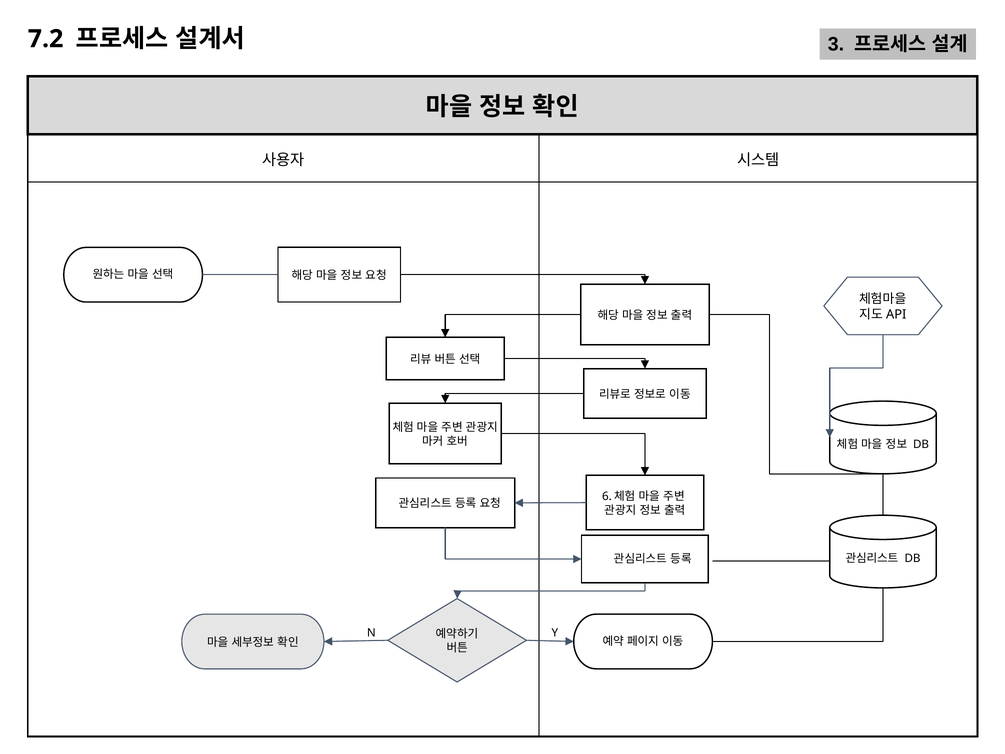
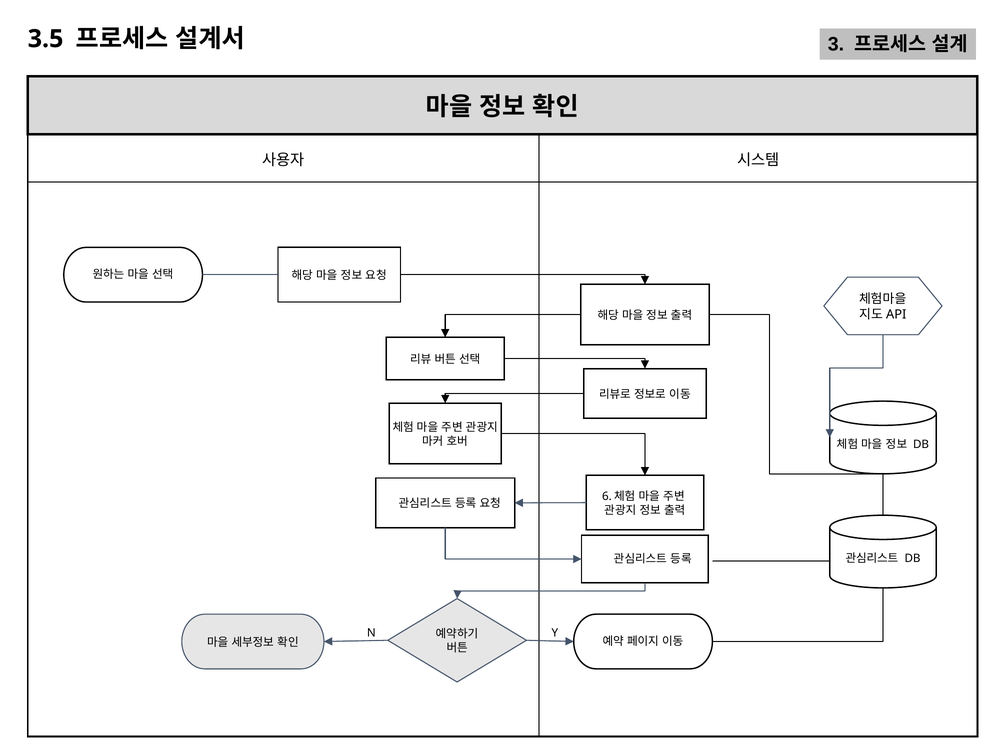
7.2: 7.2 -> 3.5
